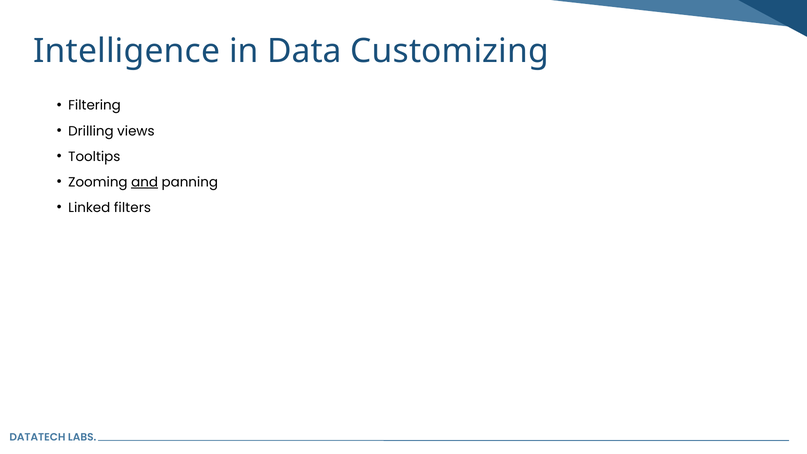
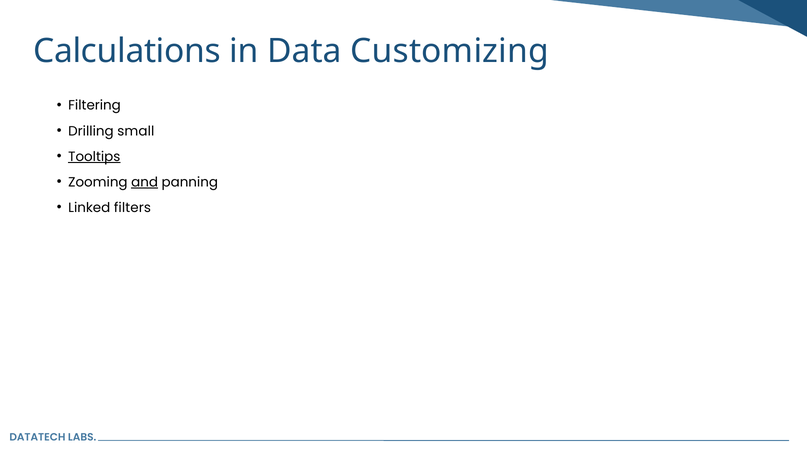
Intelligence: Intelligence -> Calculations
views: views -> small
Tooltips underline: none -> present
